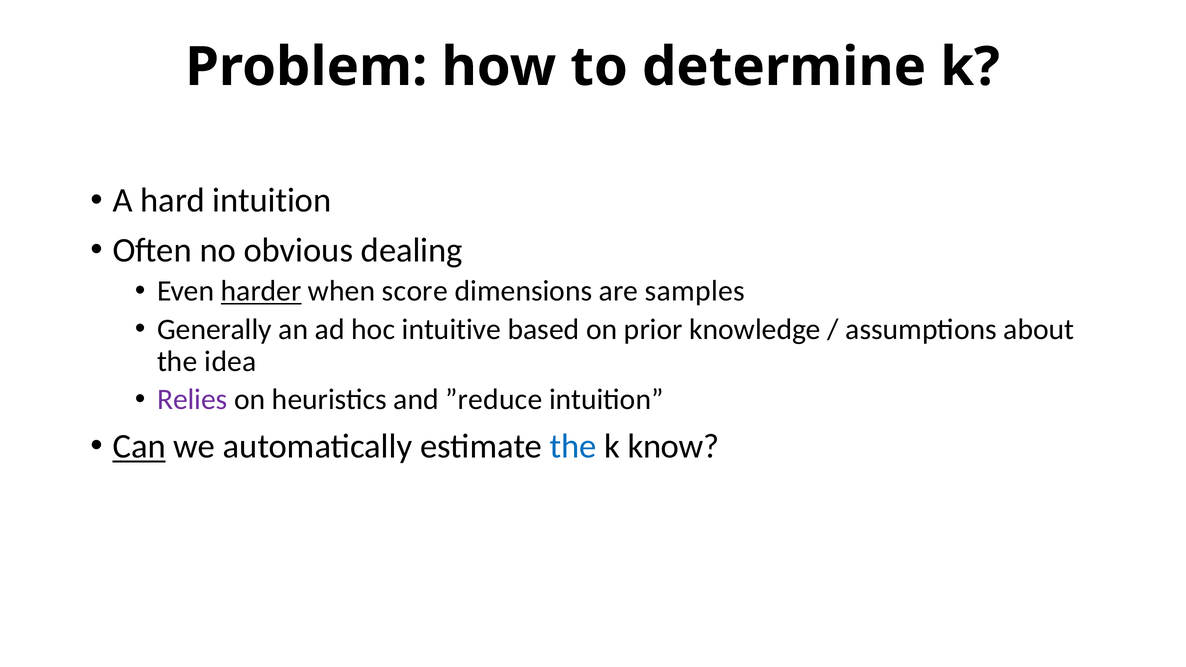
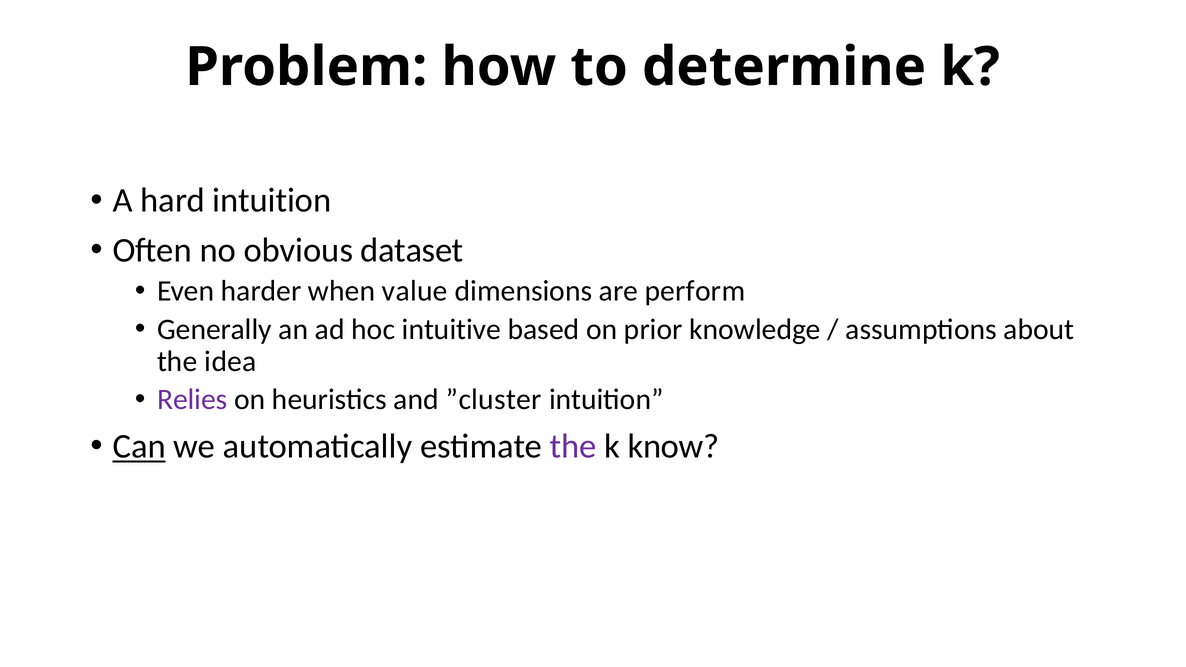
dealing: dealing -> dataset
harder underline: present -> none
score: score -> value
samples: samples -> perform
”reduce: ”reduce -> ”cluster
the at (573, 446) colour: blue -> purple
